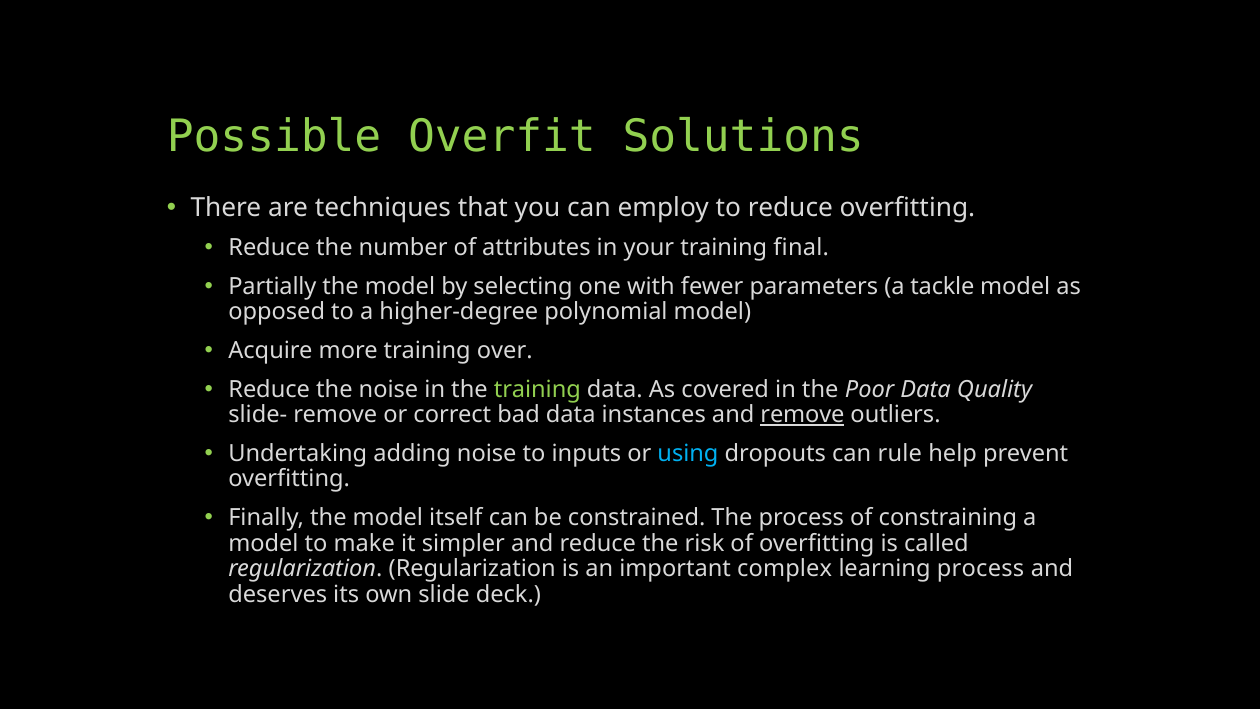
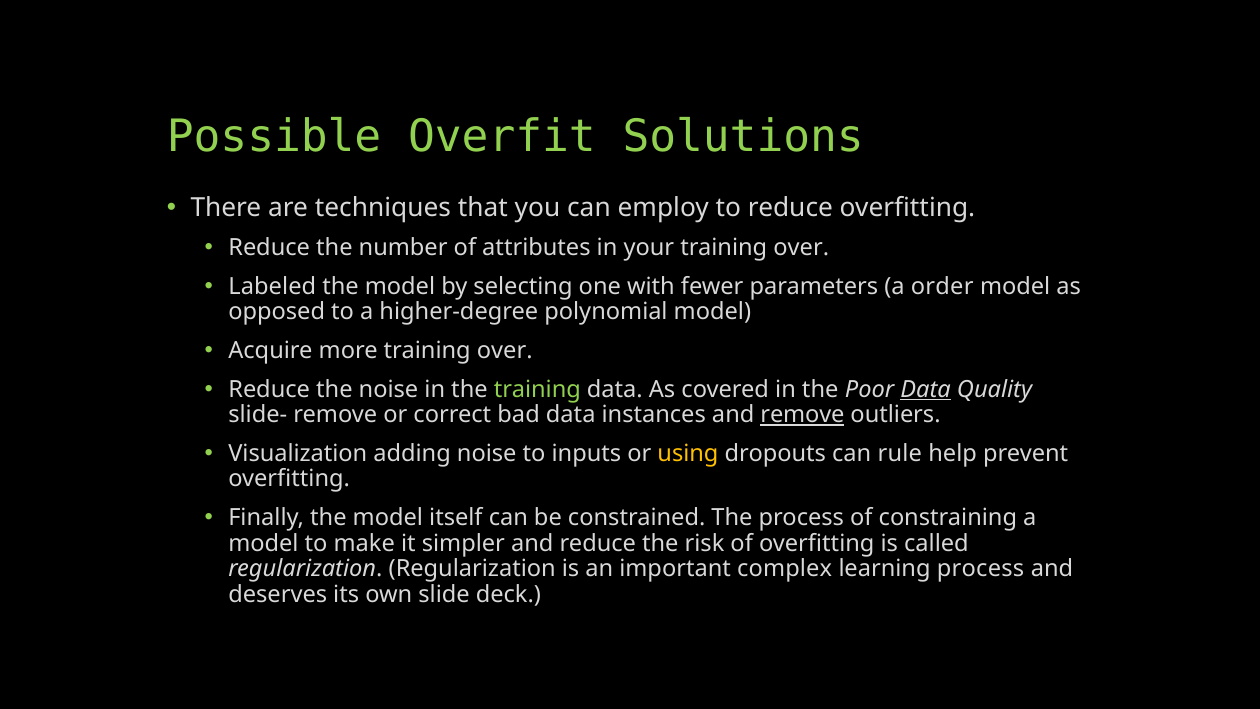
your training final: final -> over
Partially: Partially -> Labeled
tackle: tackle -> order
Data at (926, 389) underline: none -> present
Undertaking: Undertaking -> Visualization
using colour: light blue -> yellow
